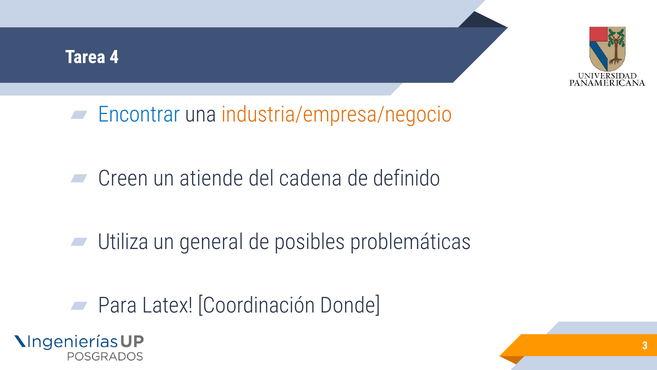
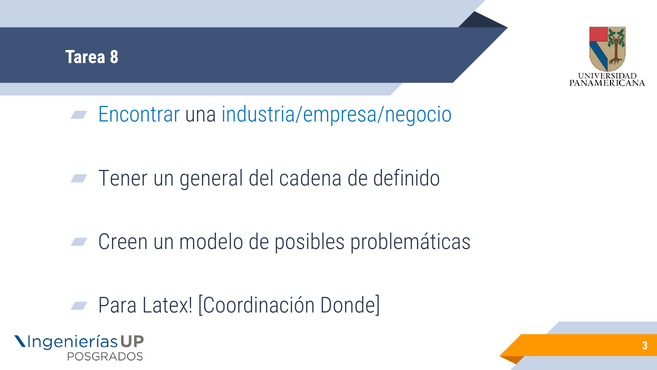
4: 4 -> 8
industria/empresa/negocio colour: orange -> blue
Creen: Creen -> Tener
atiende: atiende -> general
Utiliza: Utiliza -> Creen
general: general -> modelo
